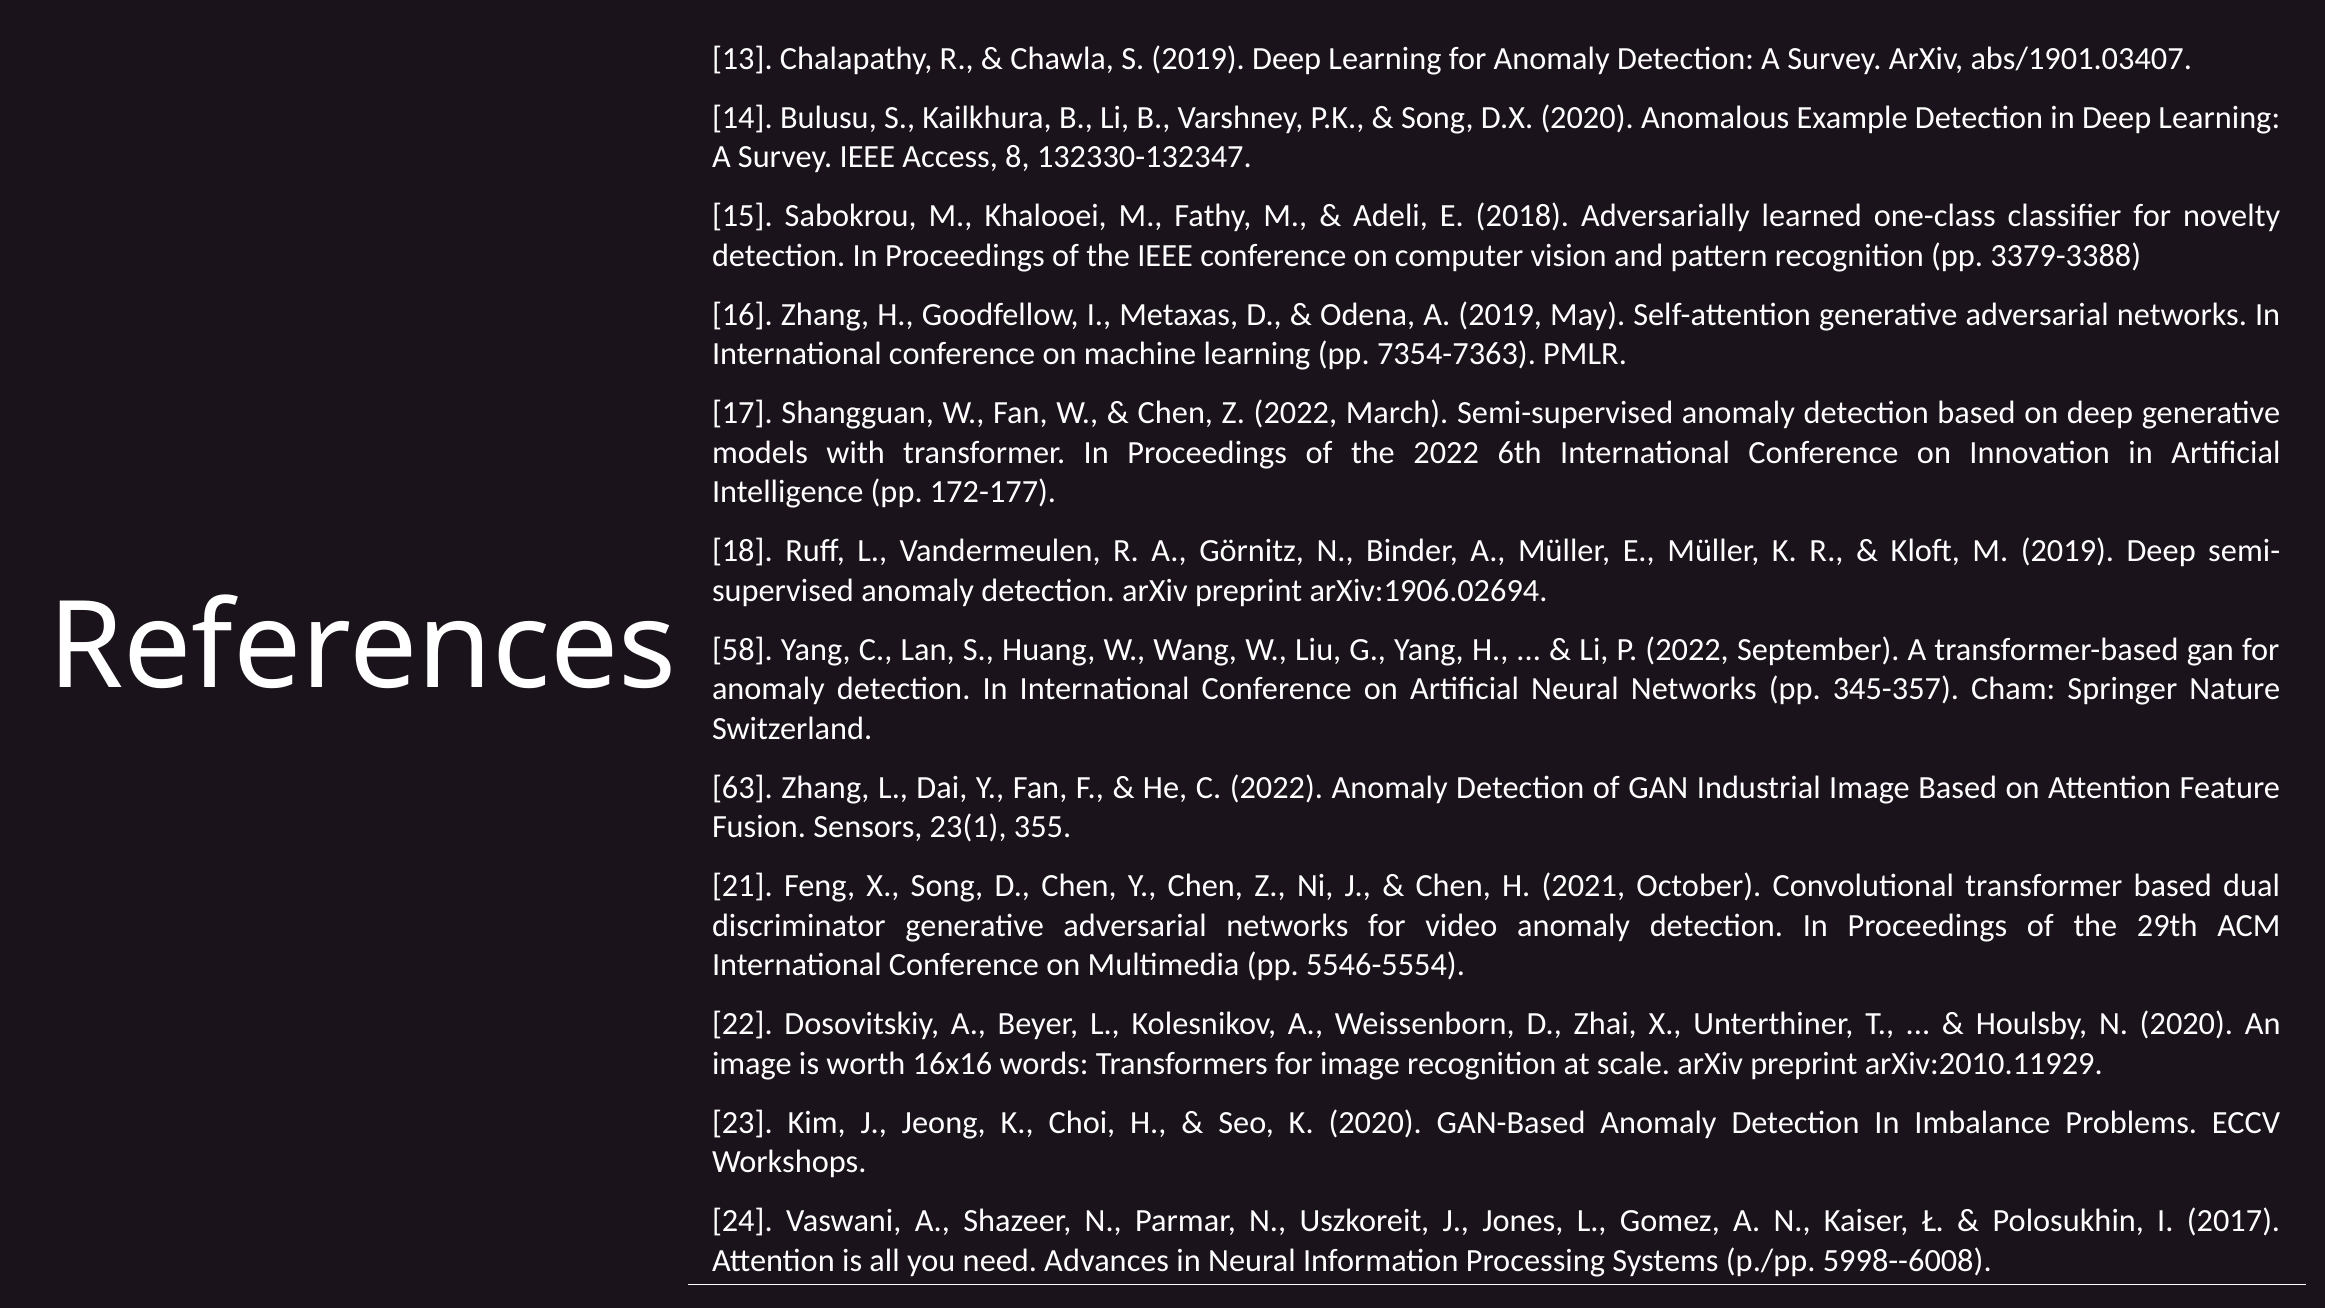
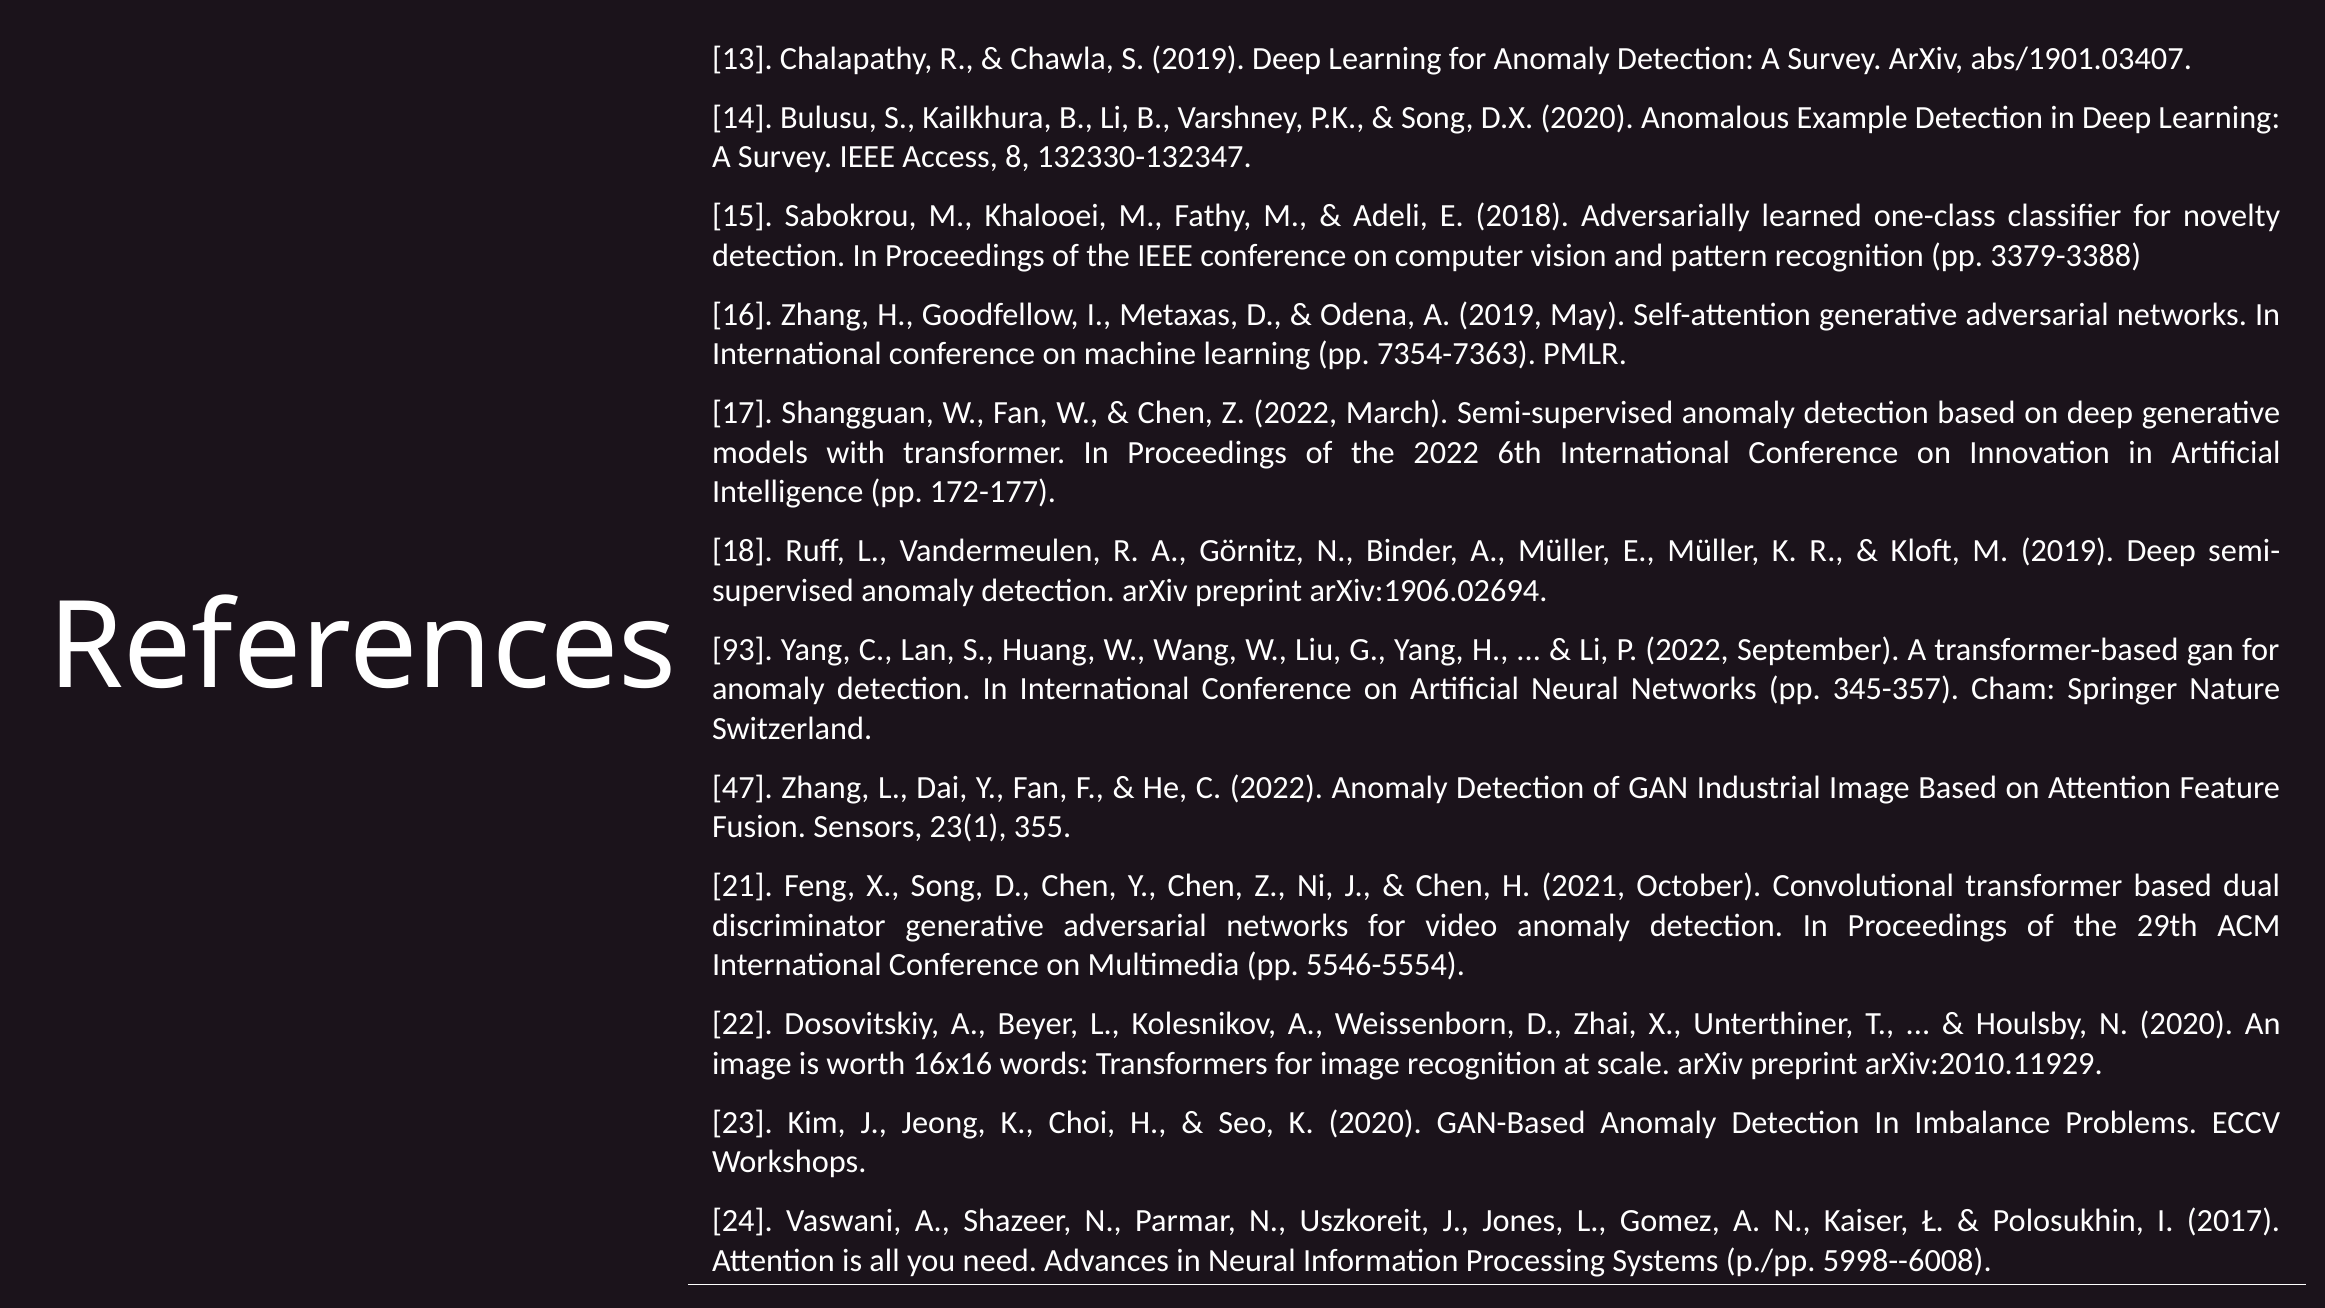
58: 58 -> 93
63: 63 -> 47
